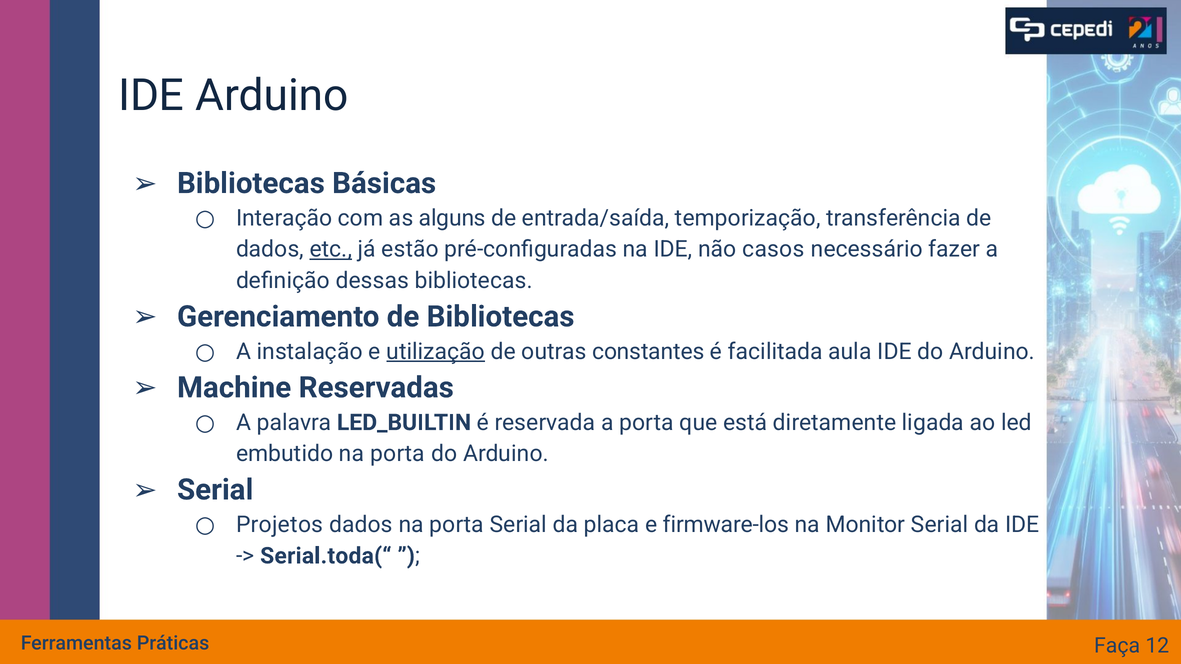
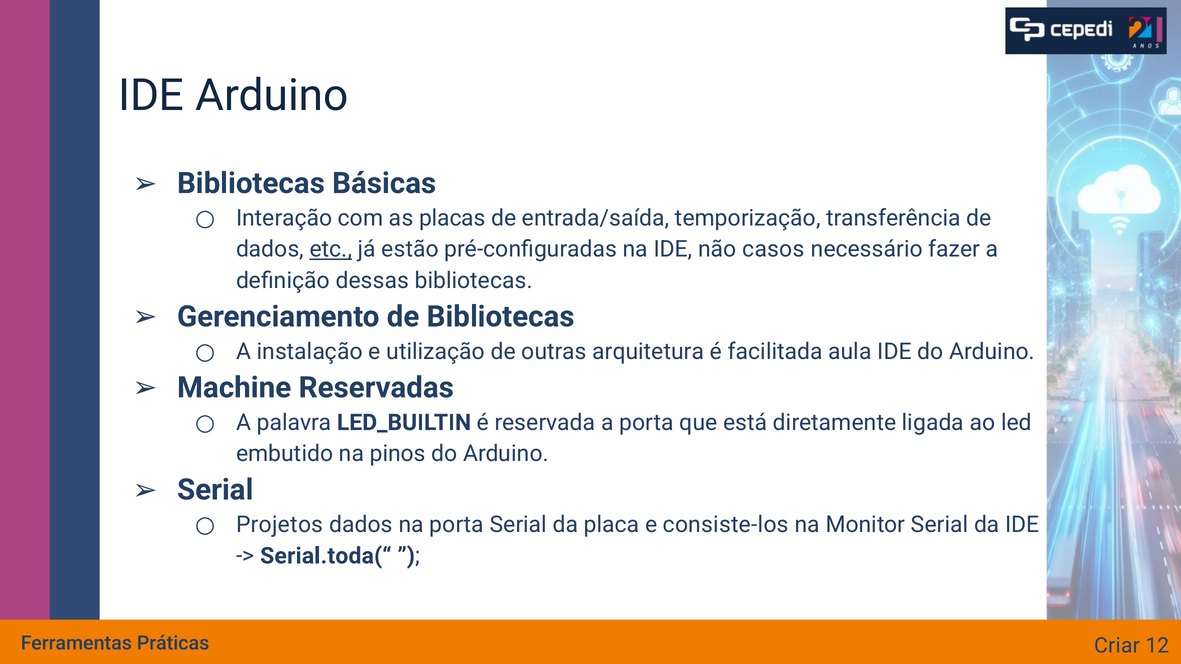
alguns: alguns -> placas
utilização underline: present -> none
constantes: constantes -> arquitetura
embutido na porta: porta -> pinos
firmware-los: firmware-los -> consiste-los
Faça: Faça -> Criar
